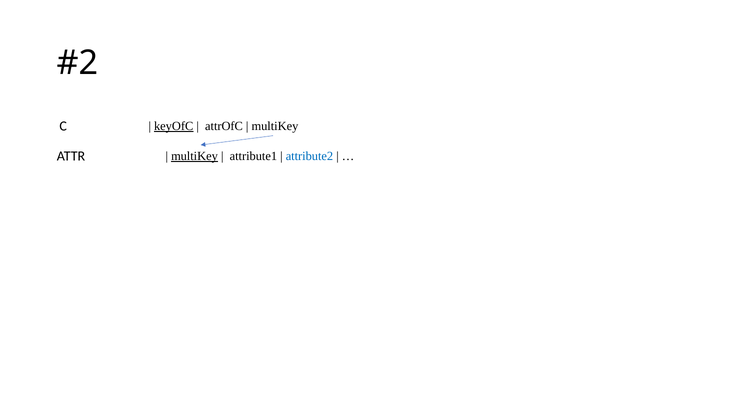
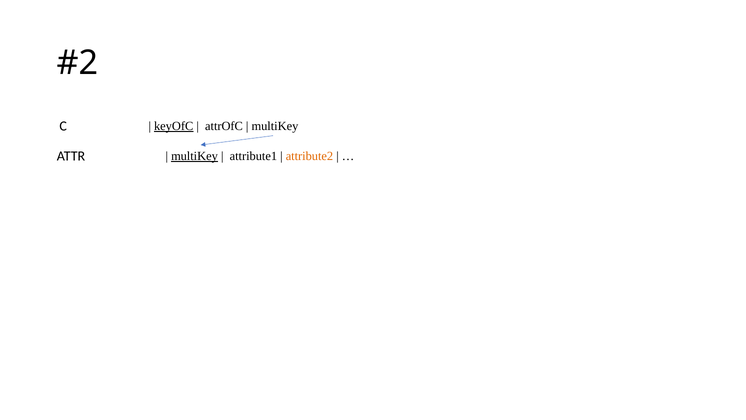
attribute2 colour: blue -> orange
